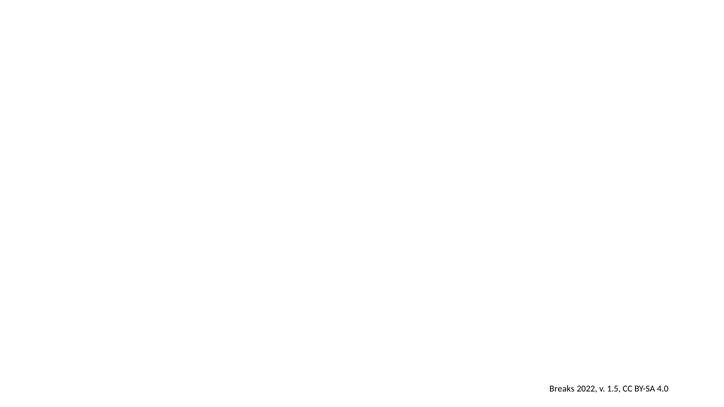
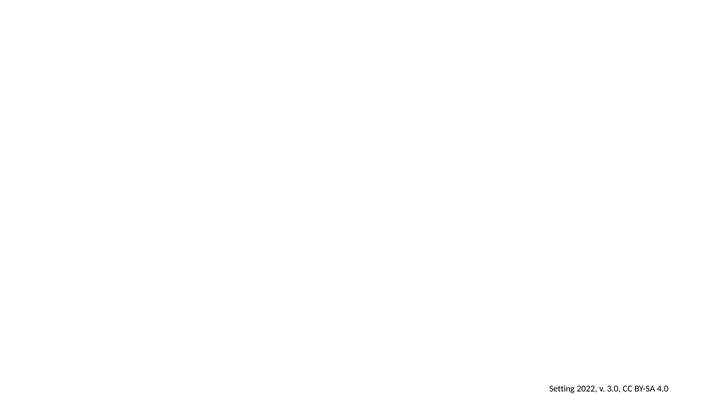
Breaks: Breaks -> Setting
1.5: 1.5 -> 3.0
